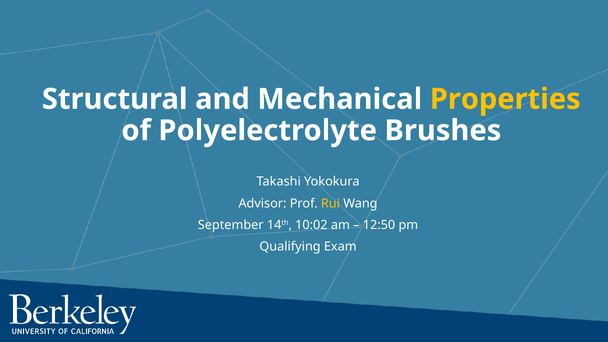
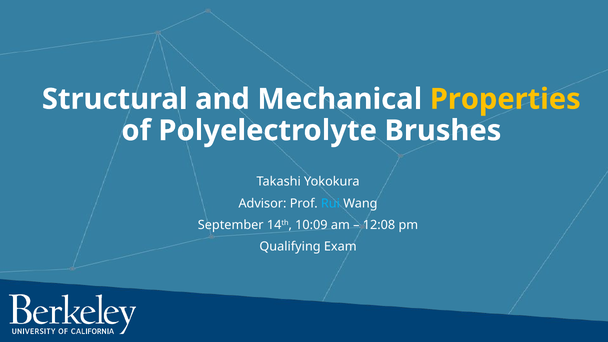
Rui colour: yellow -> light blue
10:02: 10:02 -> 10:09
12:50: 12:50 -> 12:08
